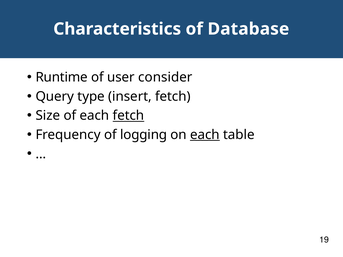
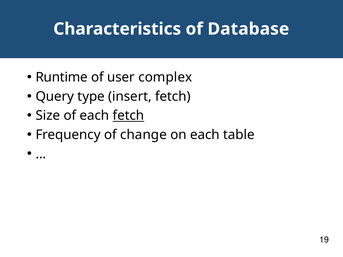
consider: consider -> complex
logging: logging -> change
each at (205, 135) underline: present -> none
